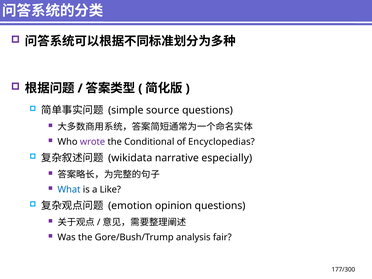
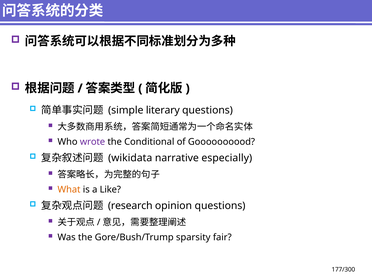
source: source -> literary
Encyclopedias: Encyclopedias -> Goooooooood
What colour: blue -> orange
emotion: emotion -> research
analysis: analysis -> sparsity
